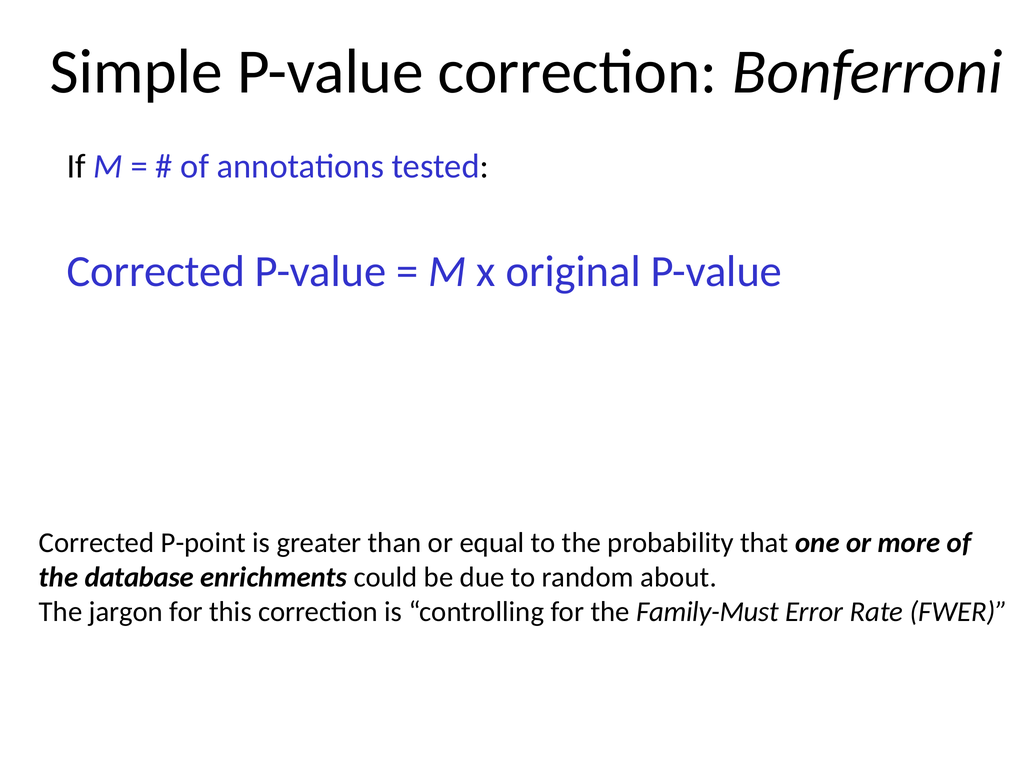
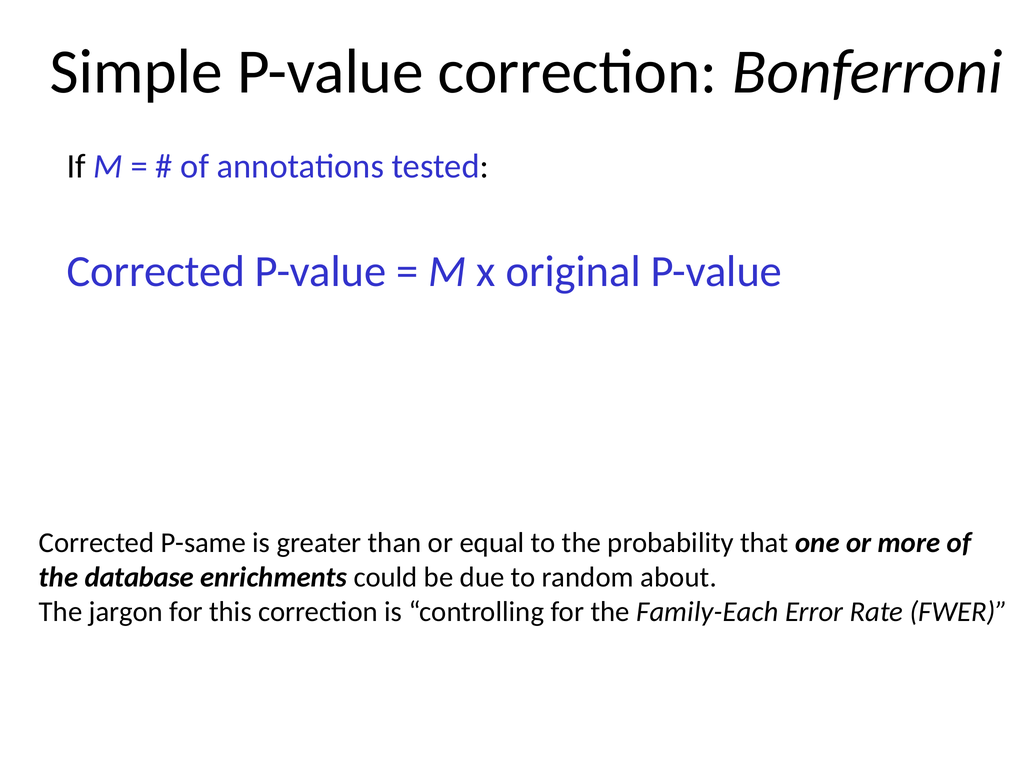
P-point: P-point -> P-same
Family-Must: Family-Must -> Family-Each
